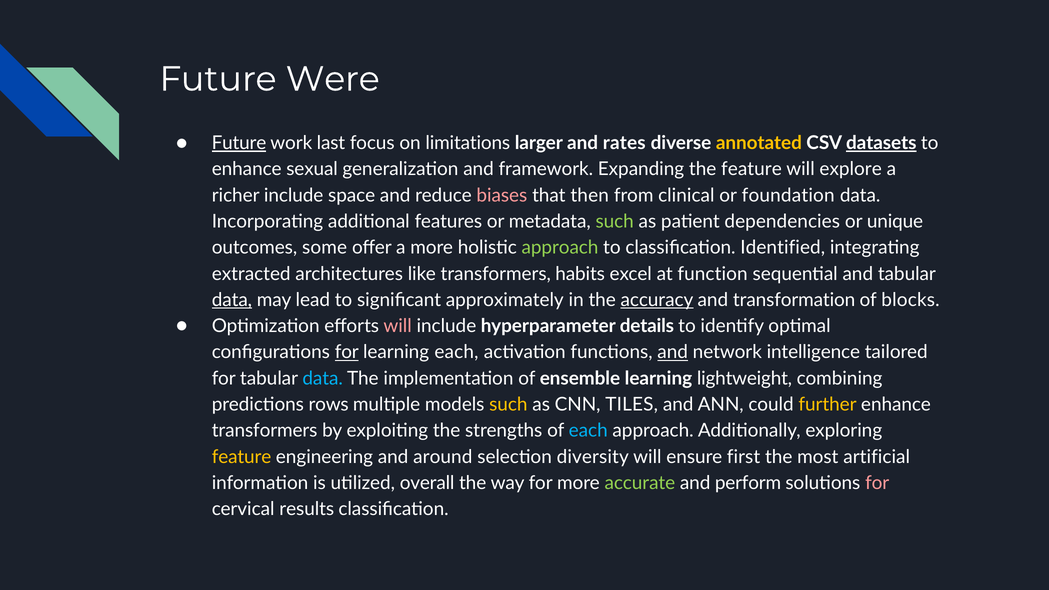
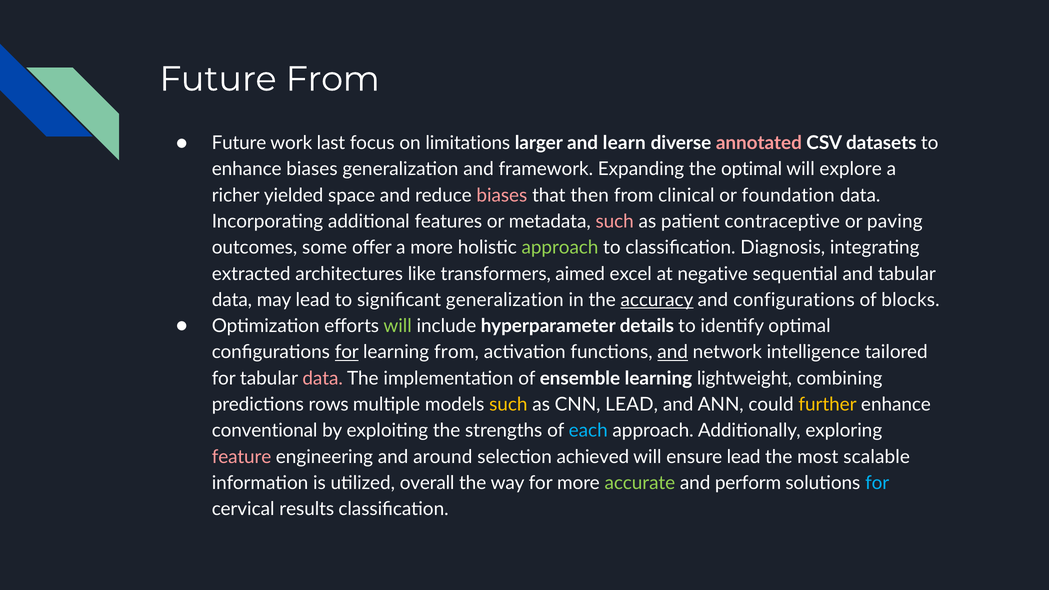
Future Were: Were -> From
Future at (239, 143) underline: present -> none
rates: rates -> learn
annotated colour: yellow -> pink
datasets underline: present -> none
enhance sexual: sexual -> biases
the feature: feature -> optimal
richer include: include -> yielded
such at (615, 222) colour: light green -> pink
dependencies: dependencies -> contraceptive
unique: unique -> paving
Identified: Identified -> Diagnosis
habits: habits -> aimed
function: function -> negative
data at (232, 300) underline: present -> none
significant approximately: approximately -> generalization
and transformation: transformation -> configurations
will at (398, 326) colour: pink -> light green
learning each: each -> from
data at (323, 378) colour: light blue -> pink
CNN TILES: TILES -> LEAD
transformers at (265, 431): transformers -> conventional
feature at (242, 457) colour: yellow -> pink
diversity: diversity -> achieved
ensure first: first -> lead
artificial: artificial -> scalable
for at (877, 483) colour: pink -> light blue
